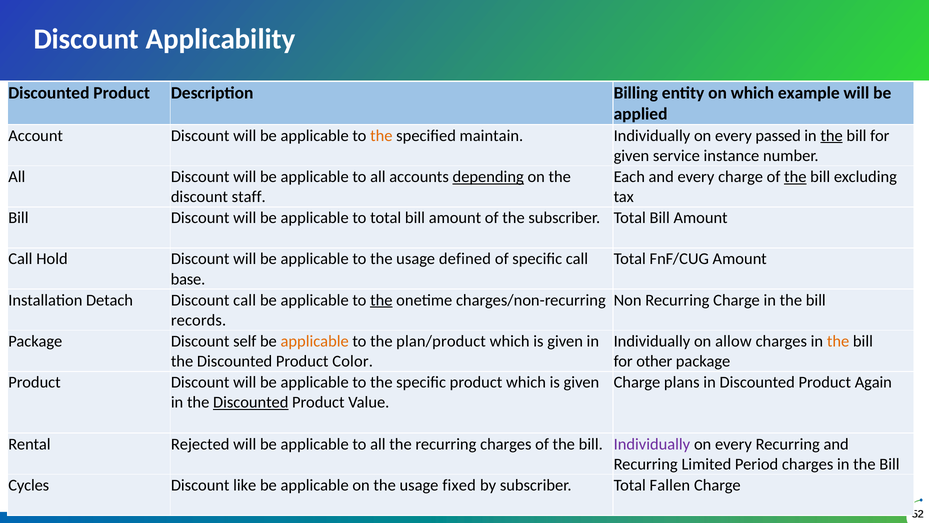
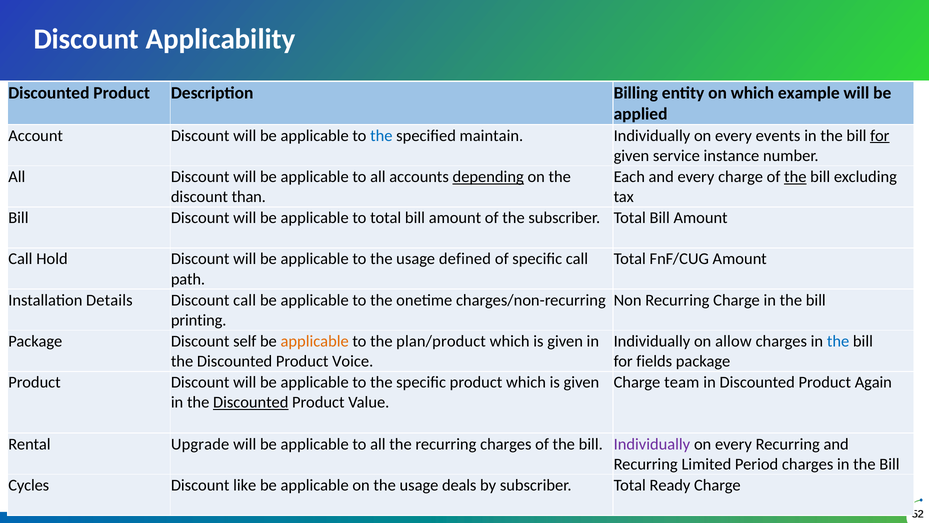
the at (381, 136) colour: orange -> blue
passed: passed -> events
the at (832, 136) underline: present -> none
for at (880, 136) underline: none -> present
staff: staff -> than
base: base -> path
Detach: Detach -> Details
the at (381, 300) underline: present -> none
records: records -> printing
the at (838, 341) colour: orange -> blue
Color: Color -> Voice
other: other -> fields
plans: plans -> team
Rejected: Rejected -> Upgrade
fixed: fixed -> deals
Fallen: Fallen -> Ready
